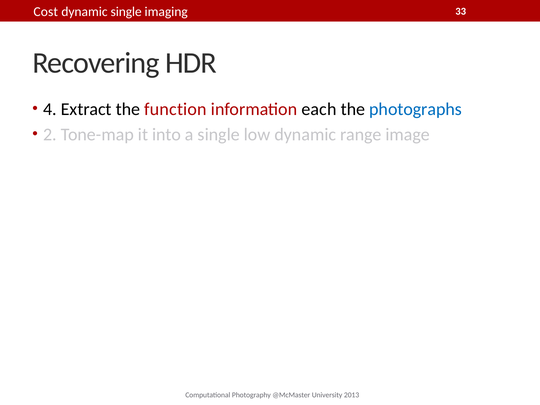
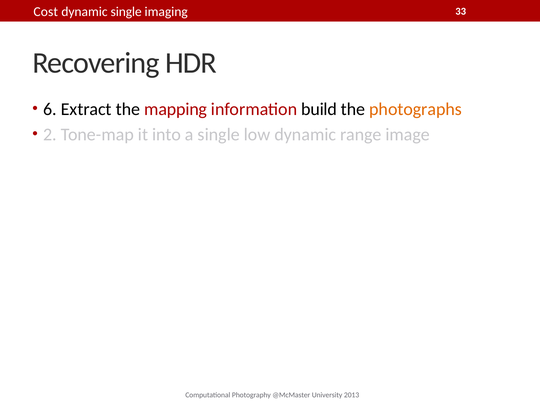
4: 4 -> 6
function: function -> mapping
each: each -> build
photographs colour: blue -> orange
